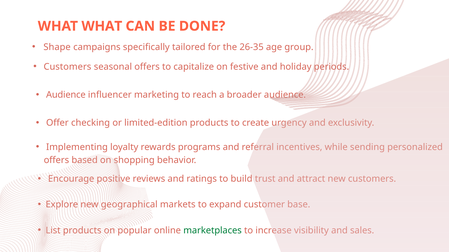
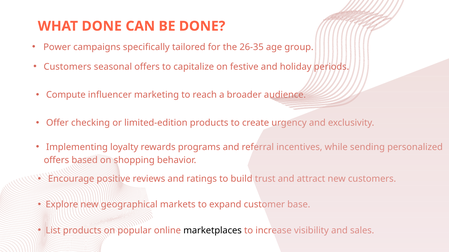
WHAT WHAT: WHAT -> DONE
Shape: Shape -> Power
Audience at (66, 95): Audience -> Compute
marketplaces colour: green -> black
